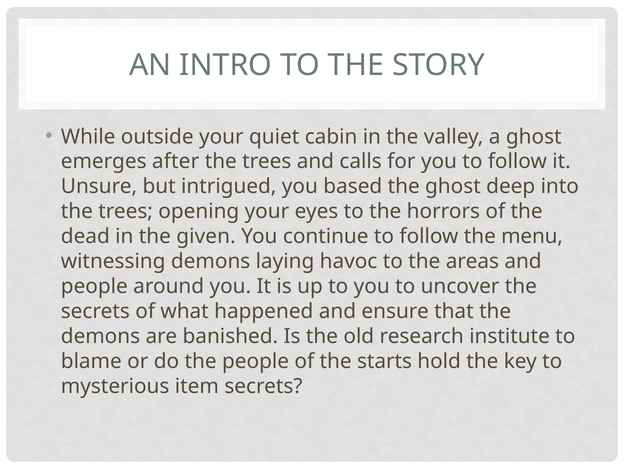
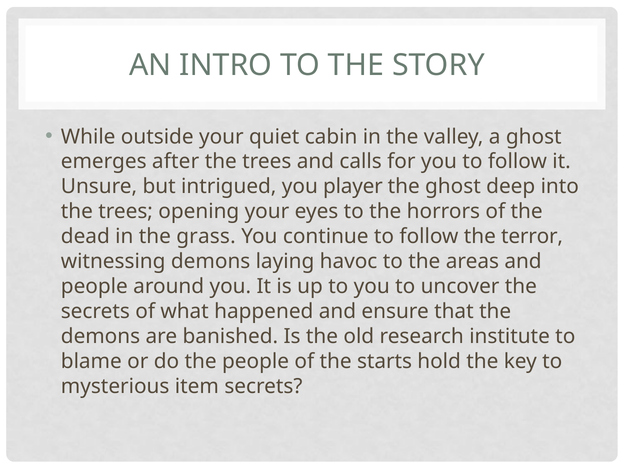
based: based -> player
given: given -> grass
menu: menu -> terror
